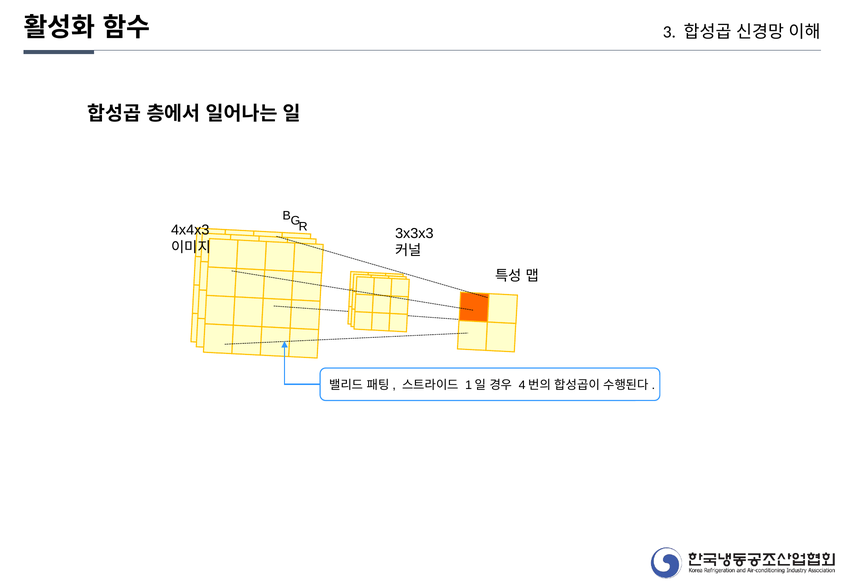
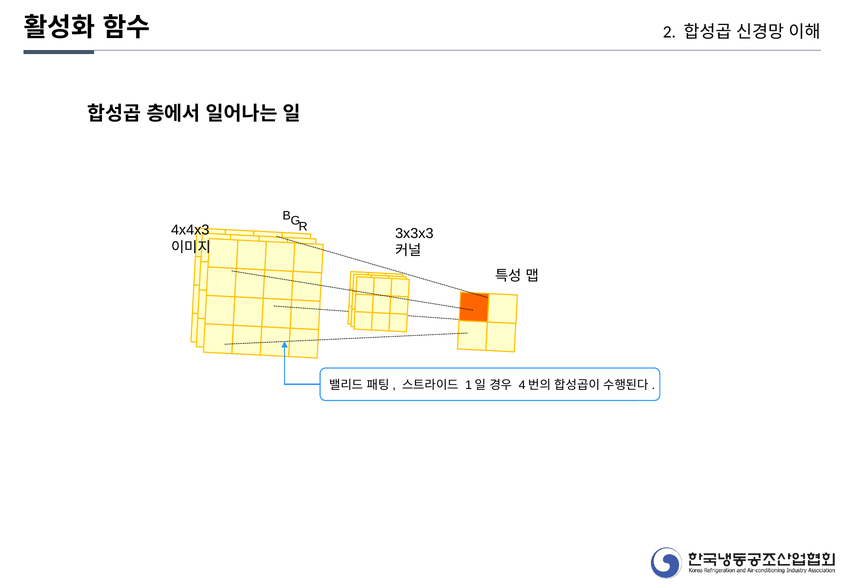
3: 3 -> 2
